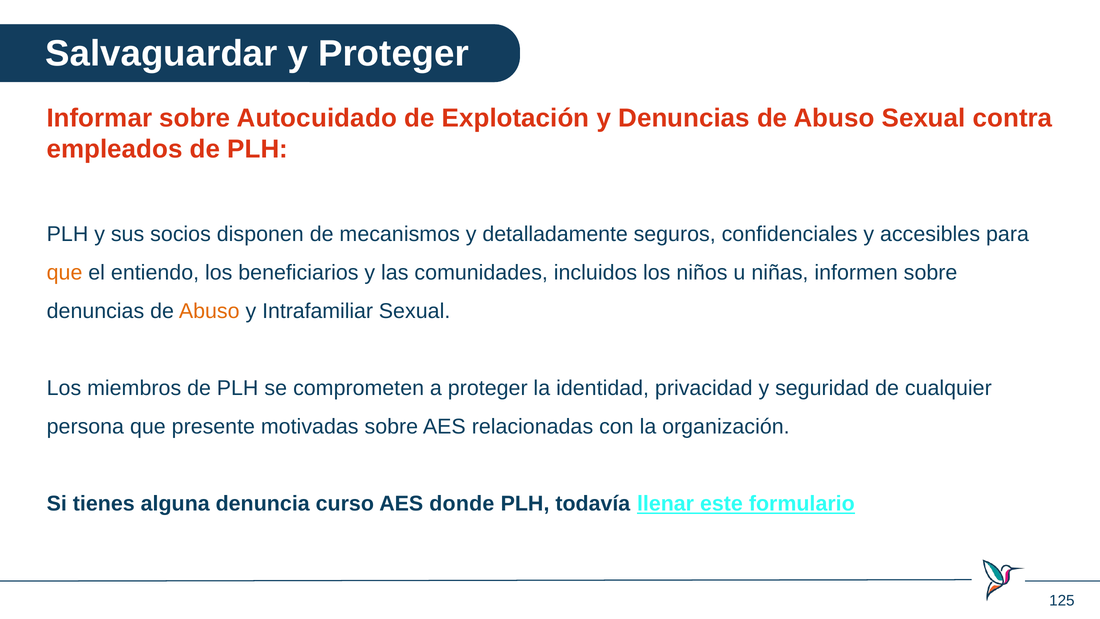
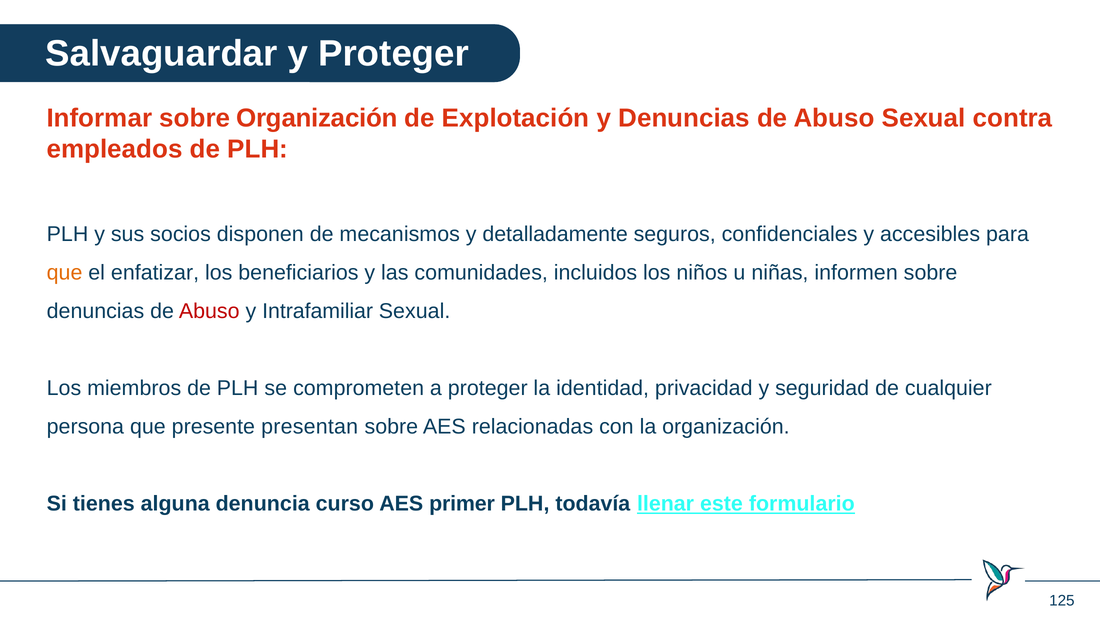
sobre Autocuidado: Autocuidado -> Organización
entiendo: entiendo -> enfatizar
Abuso at (209, 311) colour: orange -> red
motivadas: motivadas -> presentan
donde: donde -> primer
